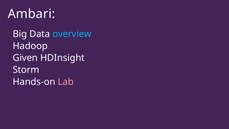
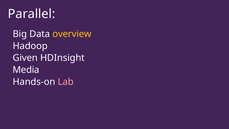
Ambari: Ambari -> Parallel
overview colour: light blue -> yellow
Storm: Storm -> Media
